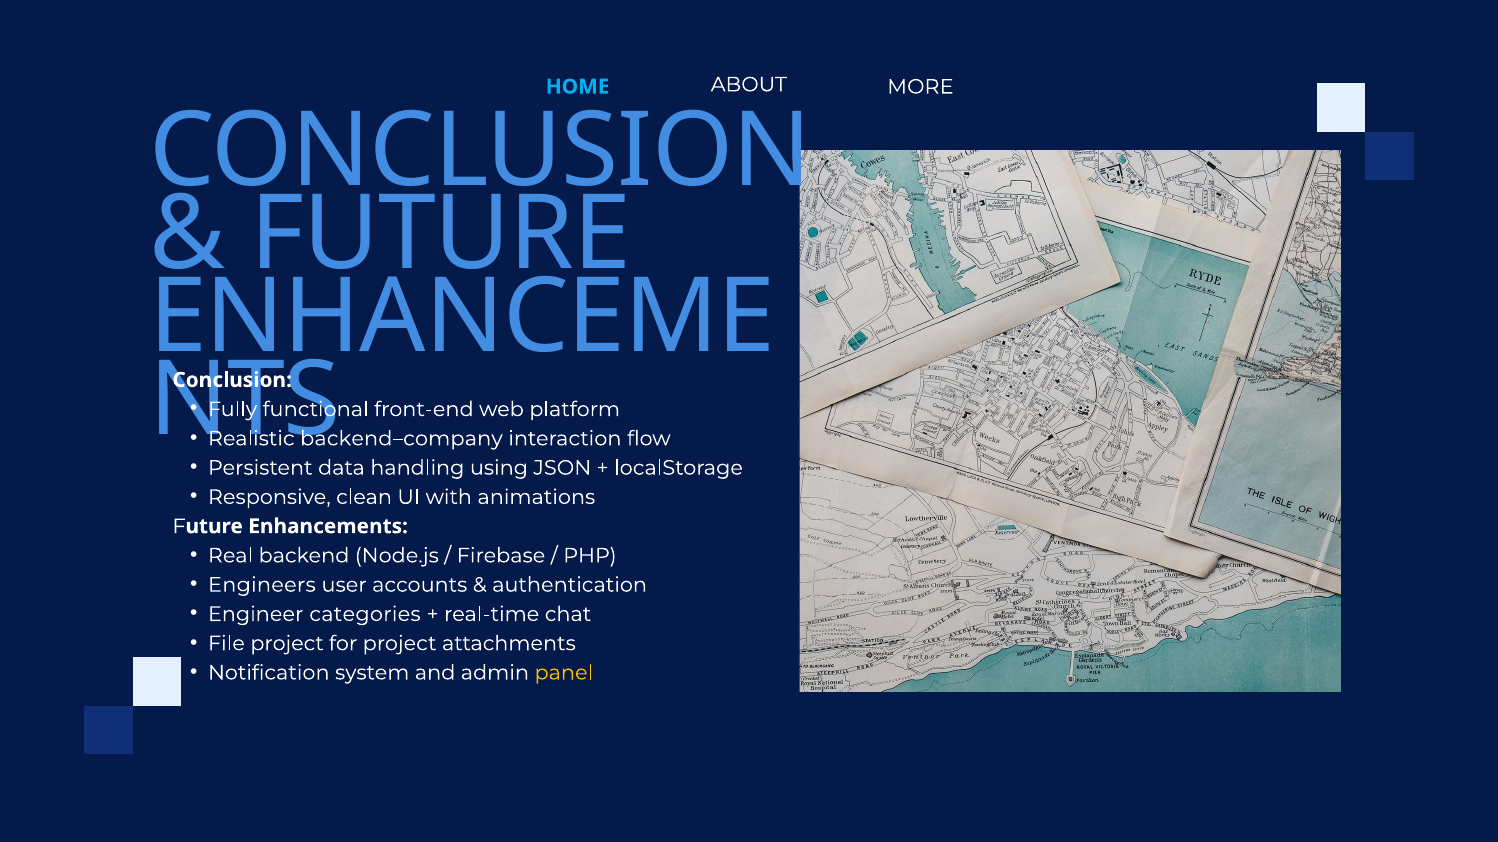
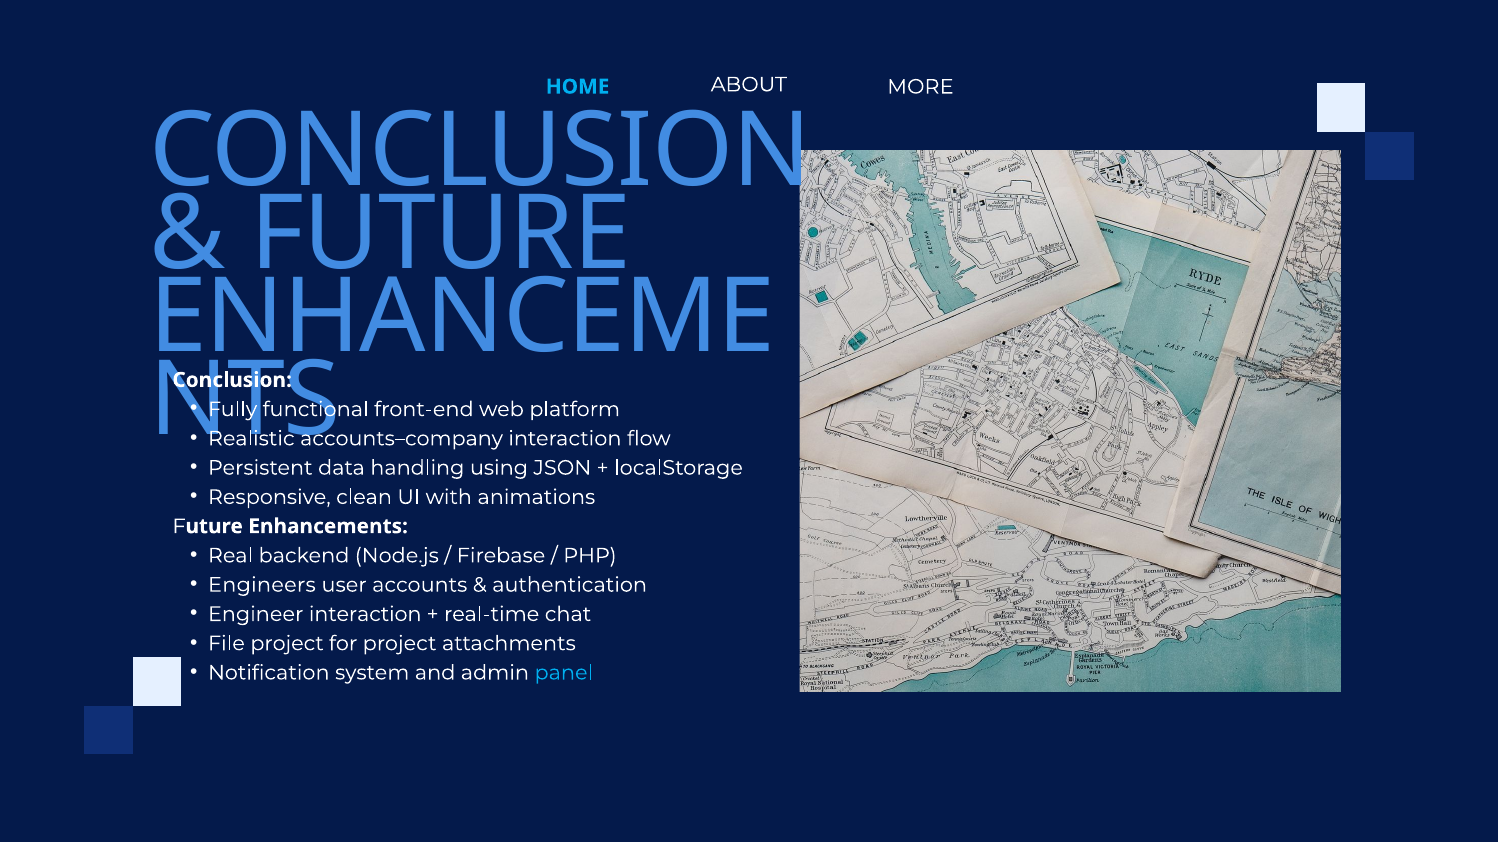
backend–company: backend–company -> accounts–company
Engineer categories: categories -> interaction
panel colour: yellow -> light blue
